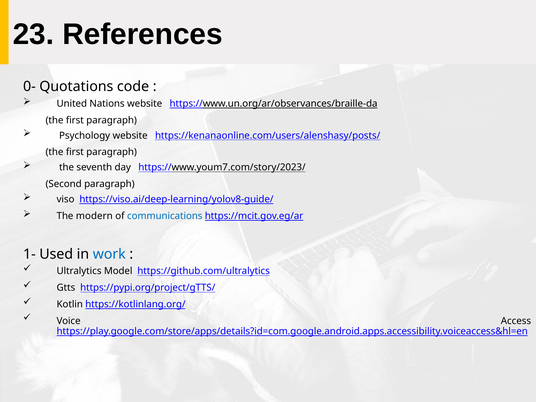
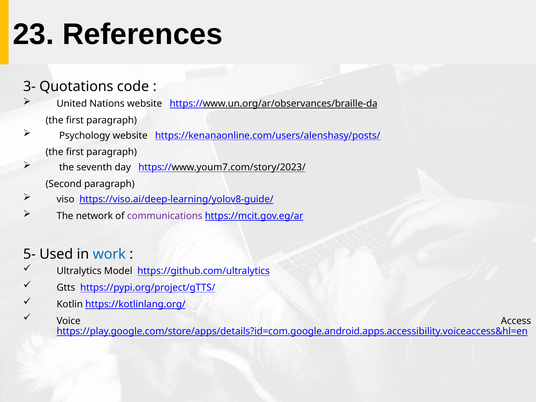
0-: 0- -> 3-
modern: modern -> network
communications colour: blue -> purple
1-: 1- -> 5-
